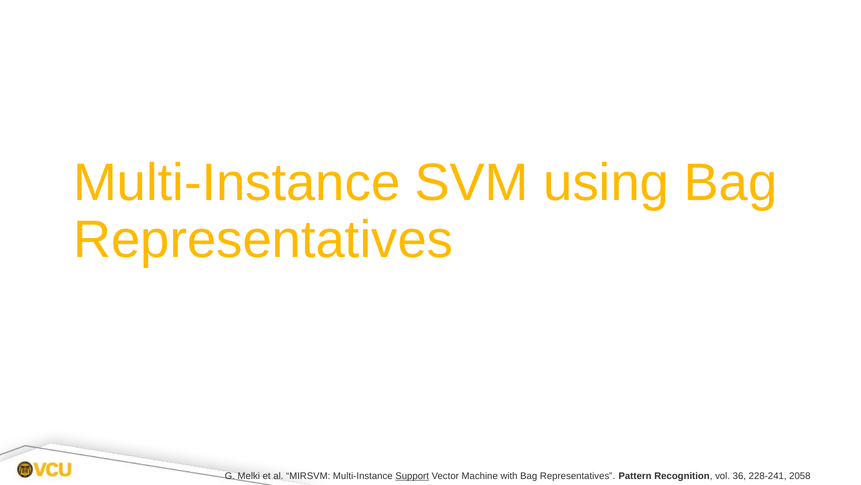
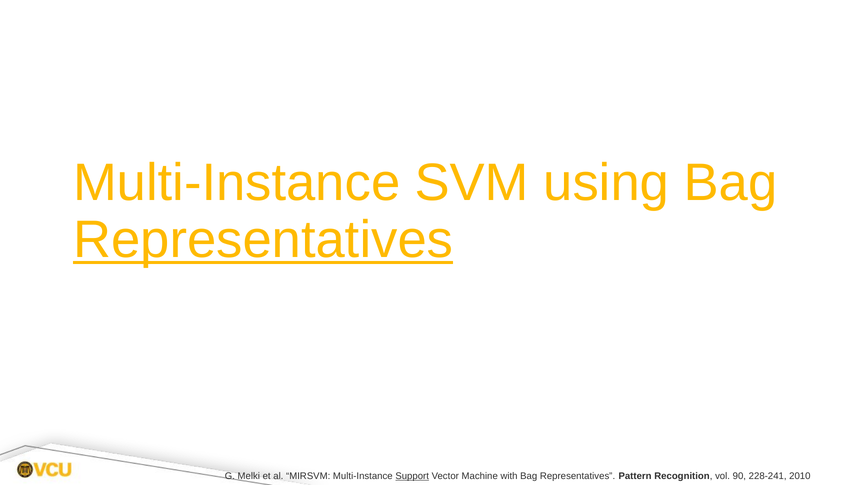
Representatives at (263, 240) underline: none -> present
36: 36 -> 90
2058: 2058 -> 2010
